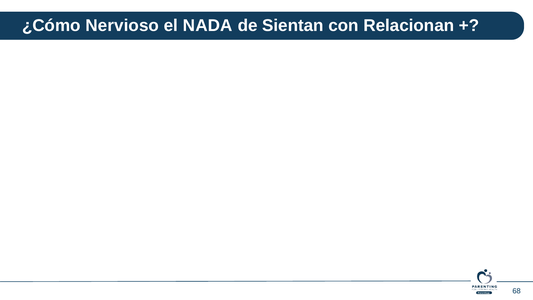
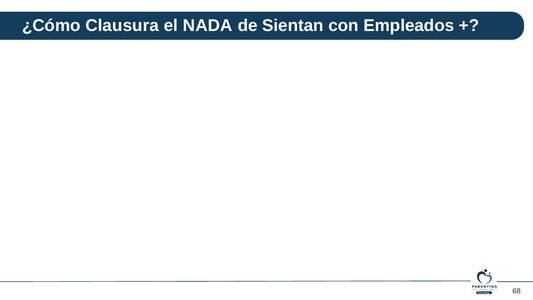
Nervioso: Nervioso -> Clausura
Relacionan: Relacionan -> Empleados
